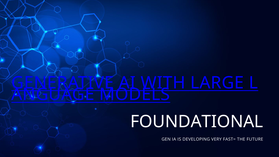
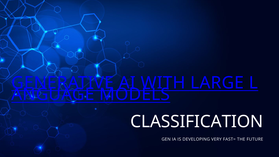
FOUNDATIONAL: FOUNDATIONAL -> CLASSIFICATION
